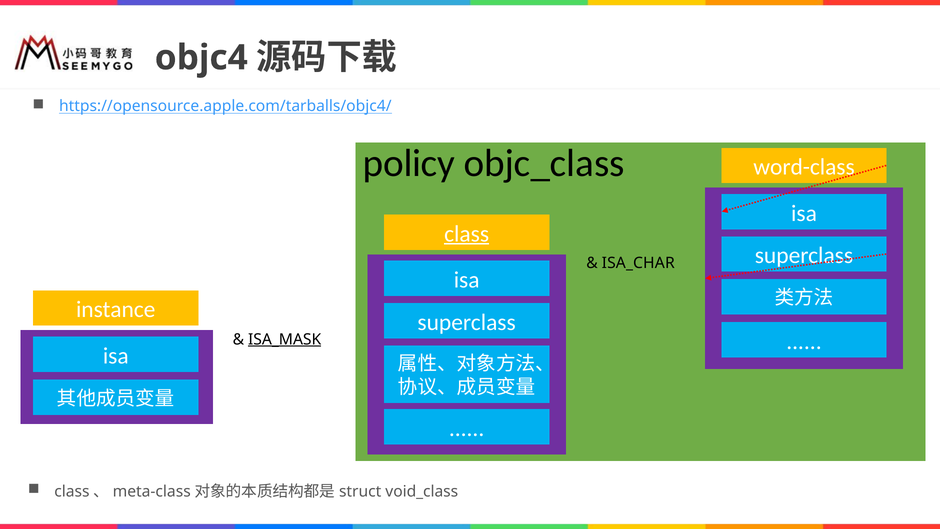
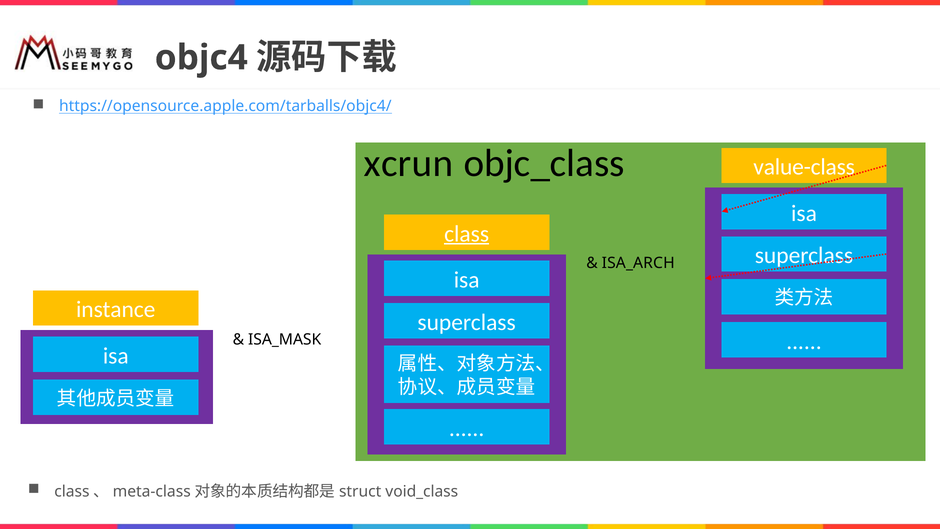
policy: policy -> xcrun
word-class: word-class -> value-class
ISA_CHAR: ISA_CHAR -> ISA_ARCH
ISA_MASK underline: present -> none
